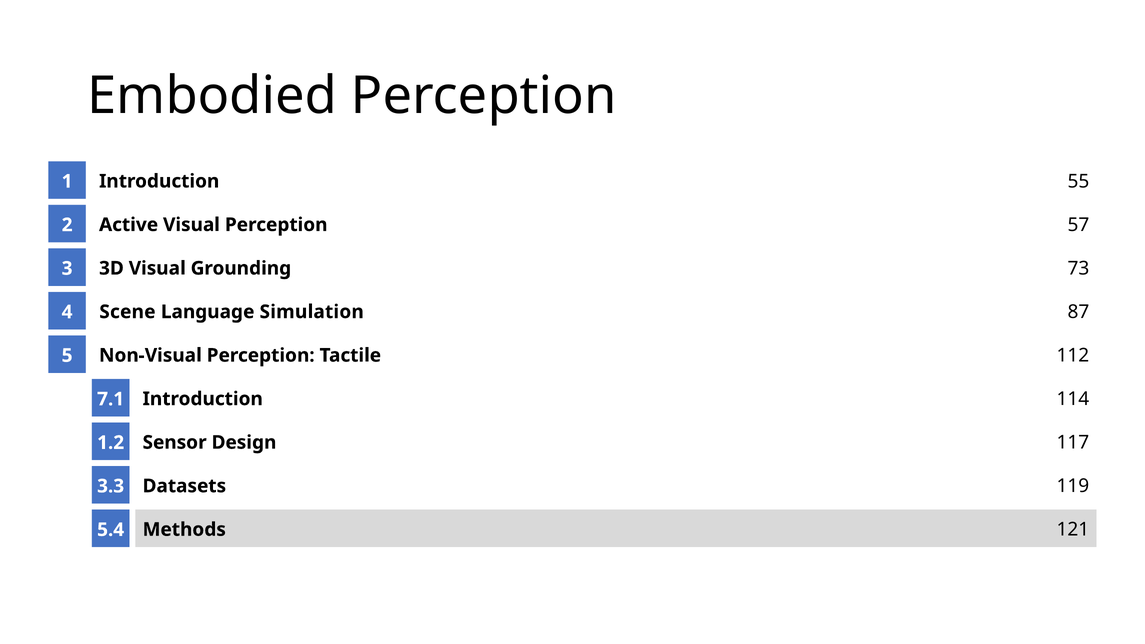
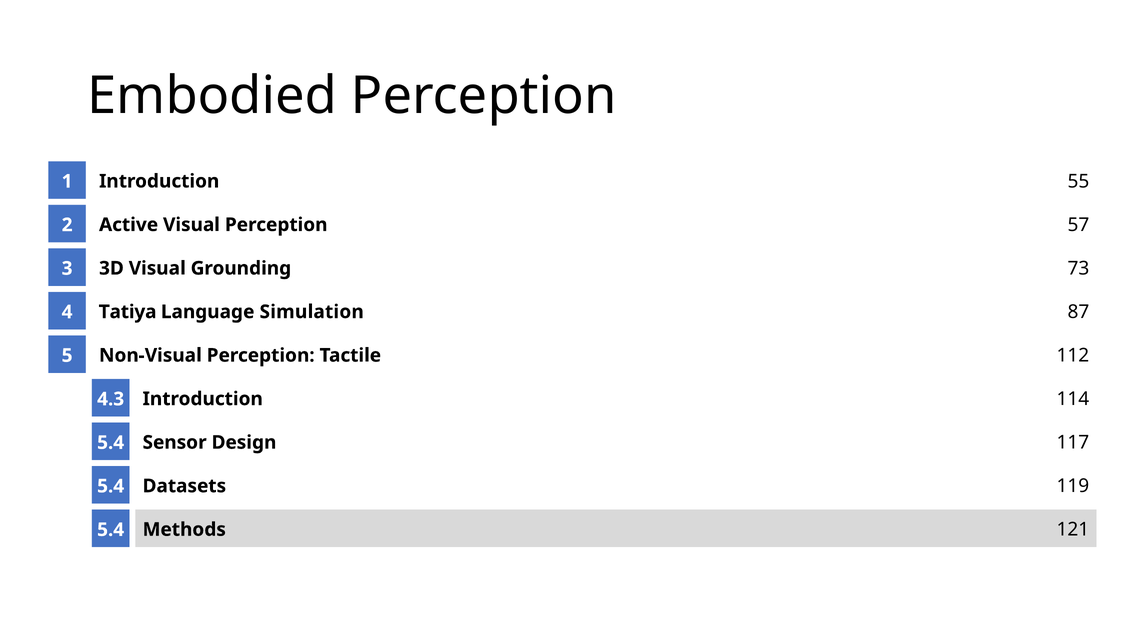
Scene: Scene -> Tatiya
7.1: 7.1 -> 4.3
1.2 at (111, 443): 1.2 -> 5.4
3.3 at (111, 486): 3.3 -> 5.4
